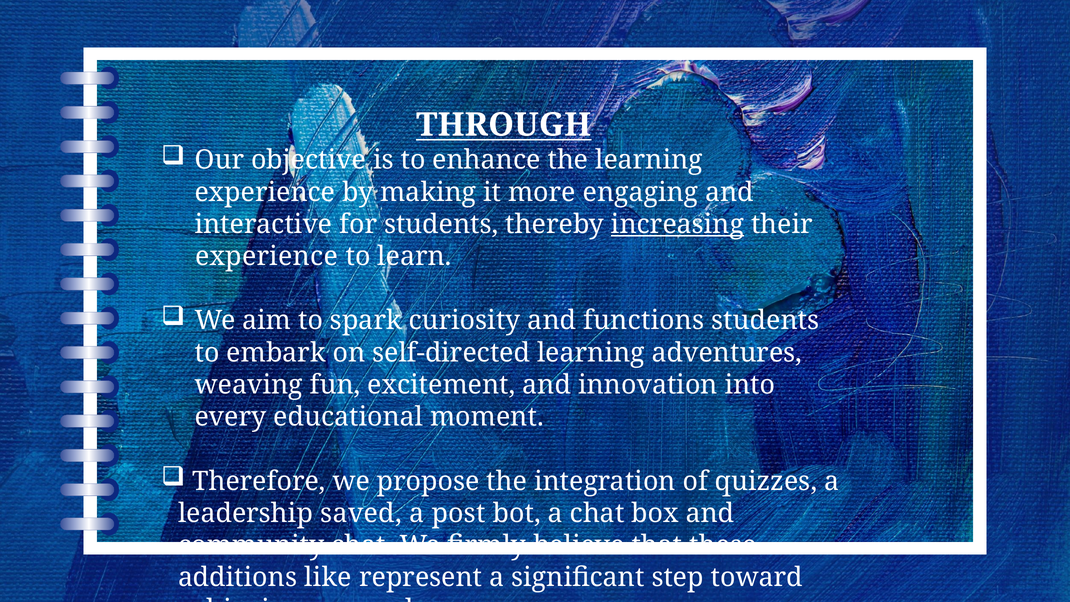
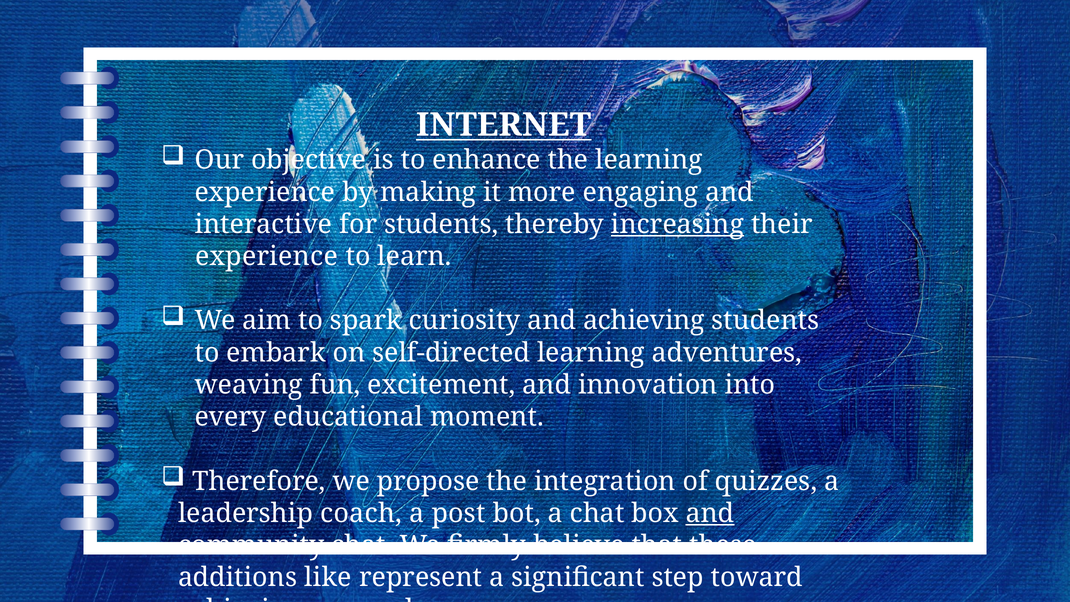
THROUGH: THROUGH -> INTERNET
and functions: functions -> achieving
saved: saved -> coach
and at (710, 513) underline: none -> present
